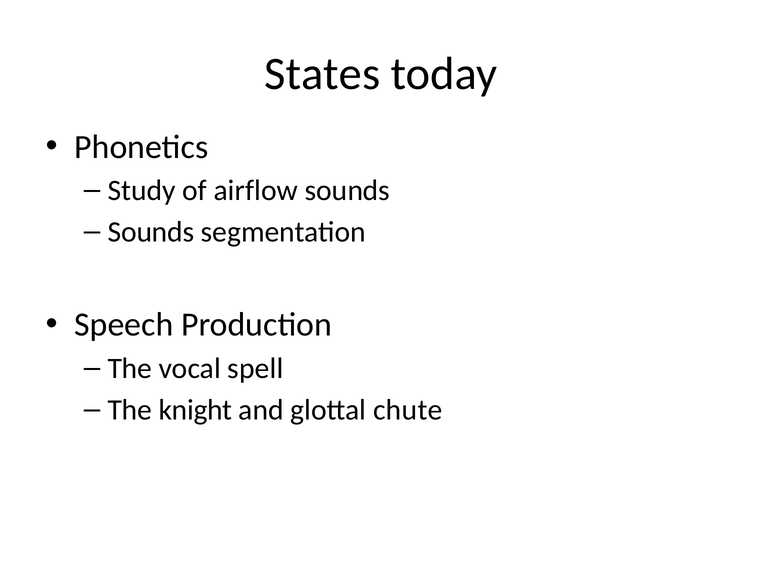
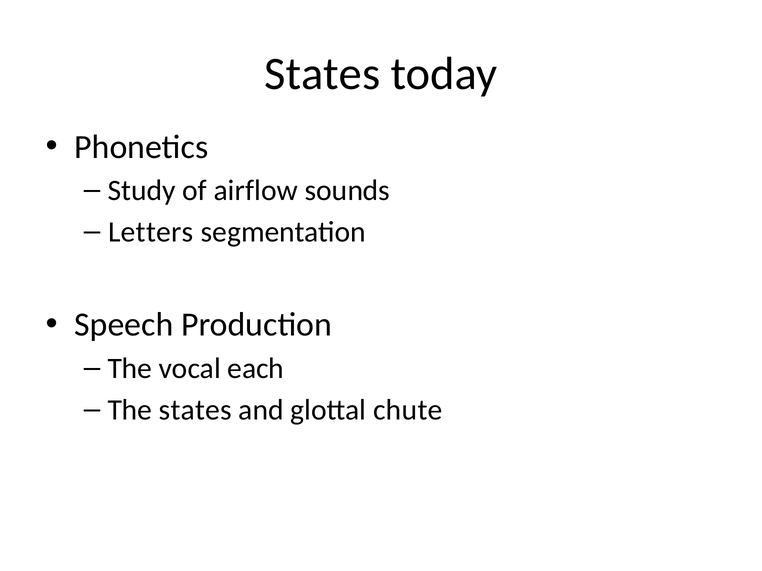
Sounds at (151, 232): Sounds -> Letters
spell: spell -> each
The knight: knight -> states
